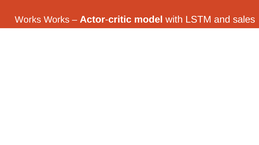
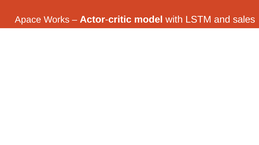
Works at (28, 20): Works -> Apace
